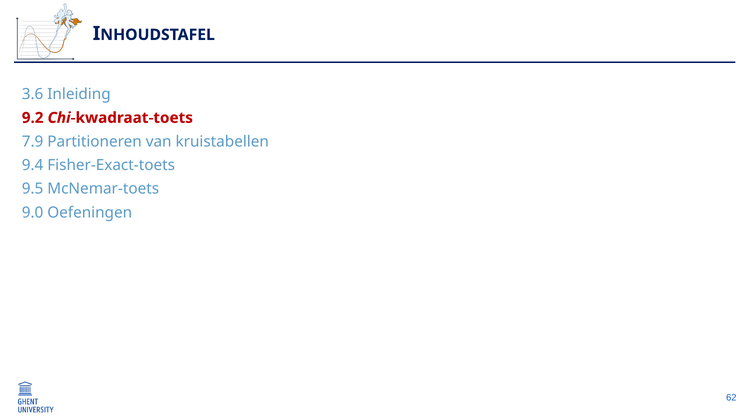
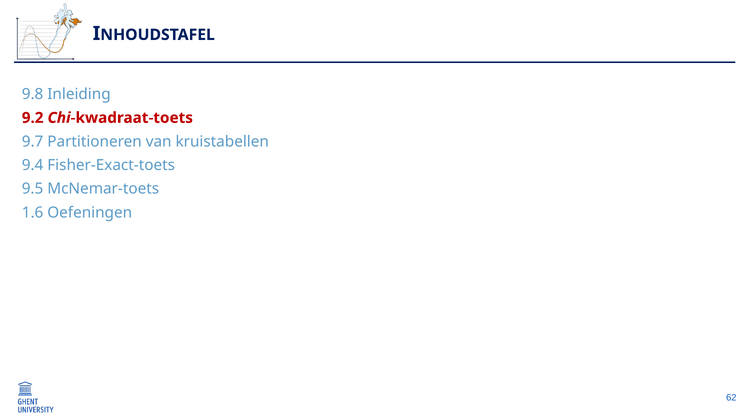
3.6: 3.6 -> 9.8
7.9: 7.9 -> 9.7
9.0: 9.0 -> 1.6
